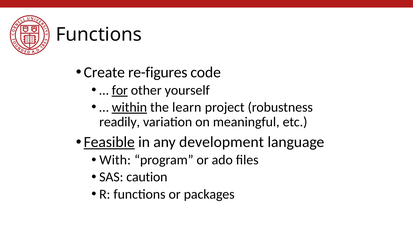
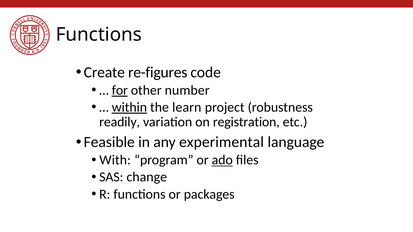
yourself: yourself -> number
meaningful: meaningful -> registration
Feasible underline: present -> none
development: development -> experimental
ado underline: none -> present
caution: caution -> change
